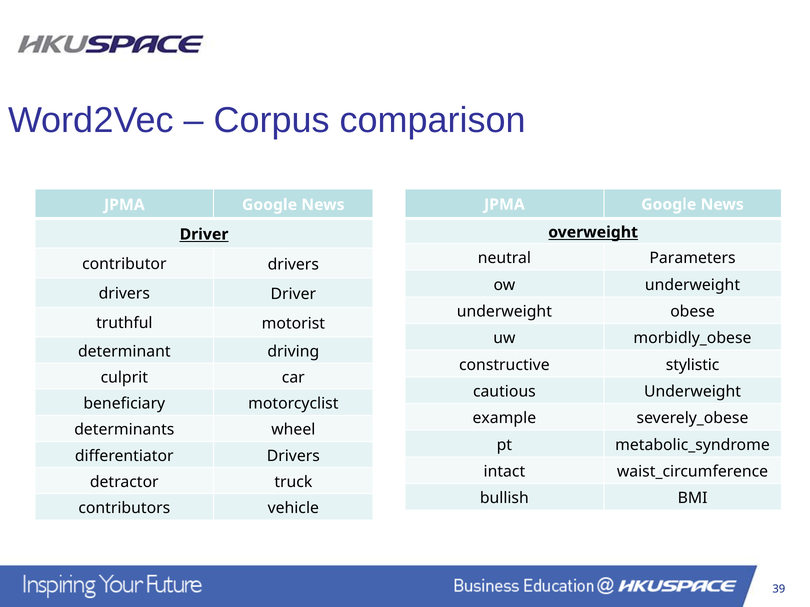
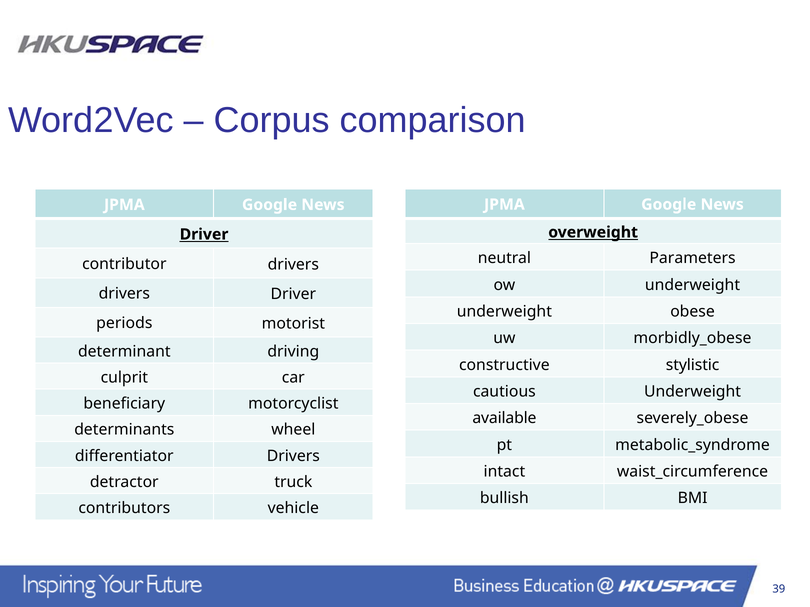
truthful: truthful -> periods
example: example -> available
